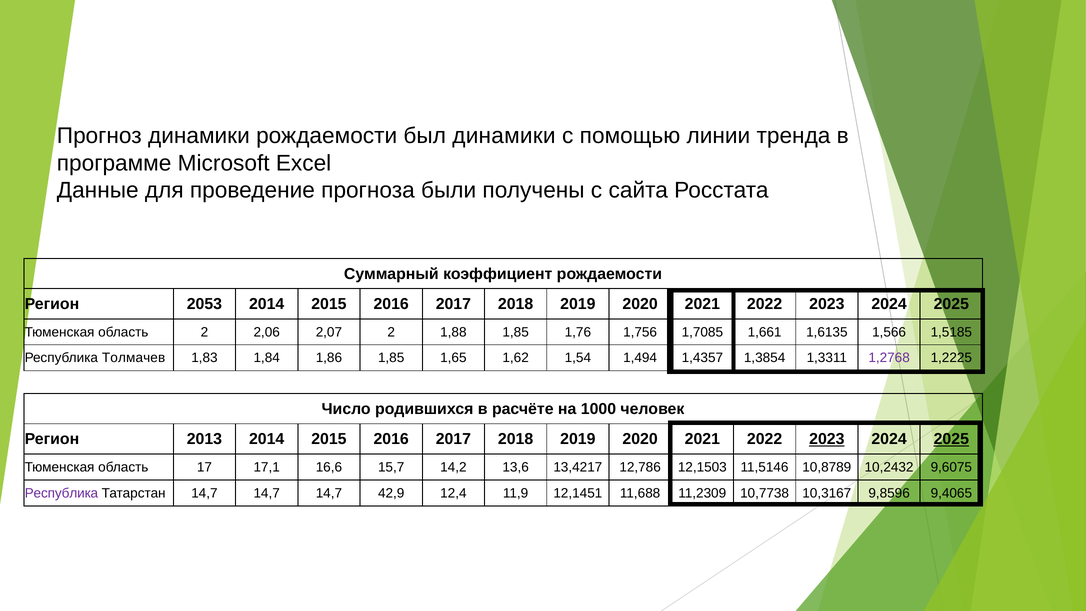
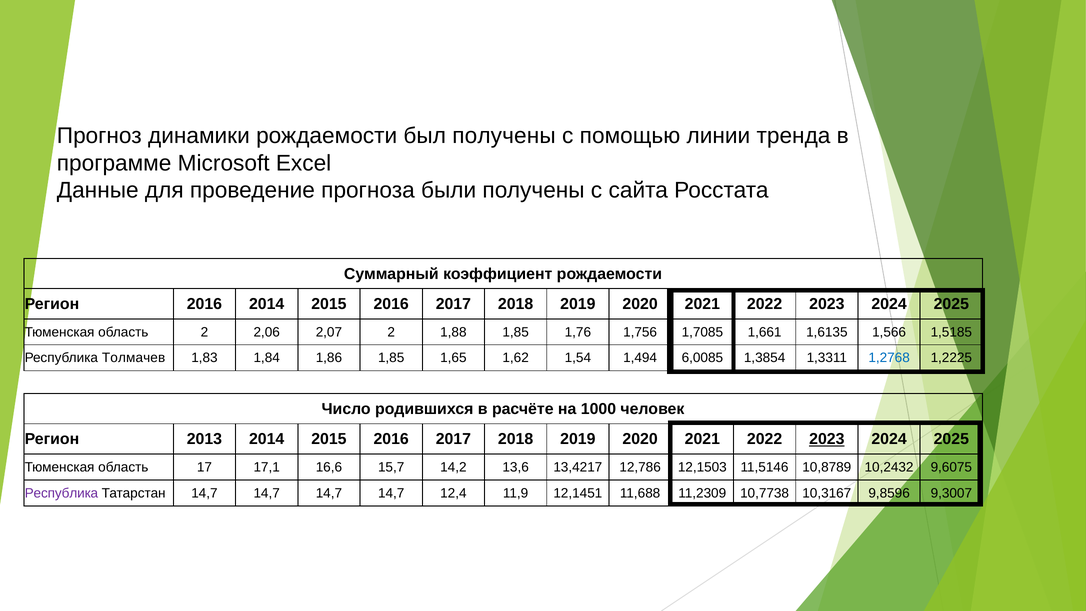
был динамики: динамики -> получены
Регион 2053: 2053 -> 2016
1,4357: 1,4357 -> 6,0085
1,2768 colour: purple -> blue
2025 at (951, 439) underline: present -> none
14,7 14,7 14,7 42,9: 42,9 -> 14,7
9,4065: 9,4065 -> 9,3007
